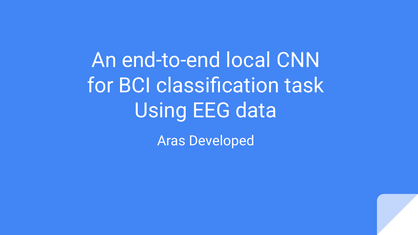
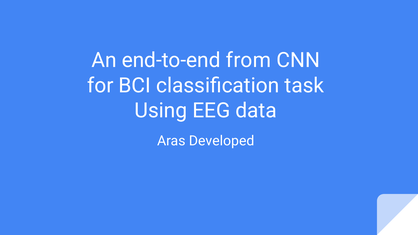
local: local -> from
